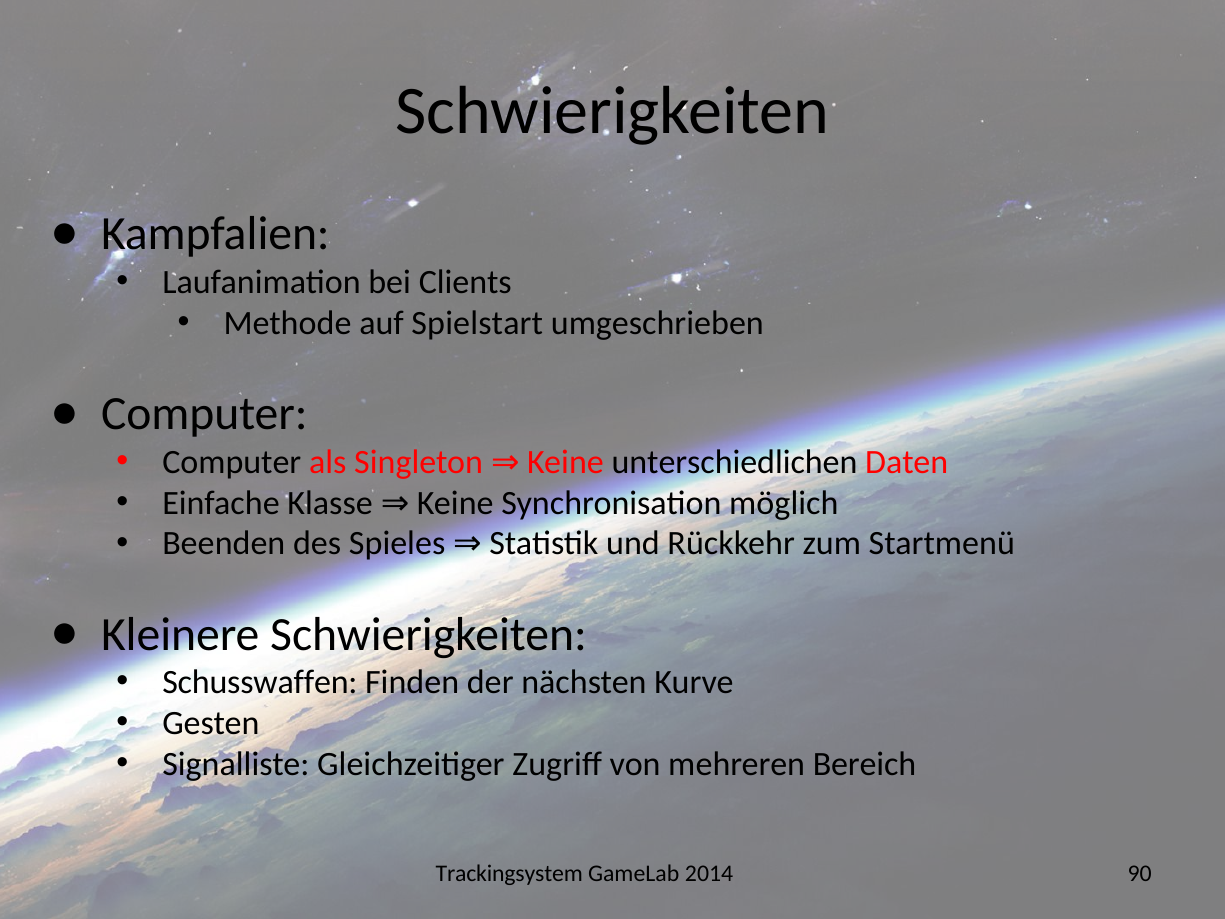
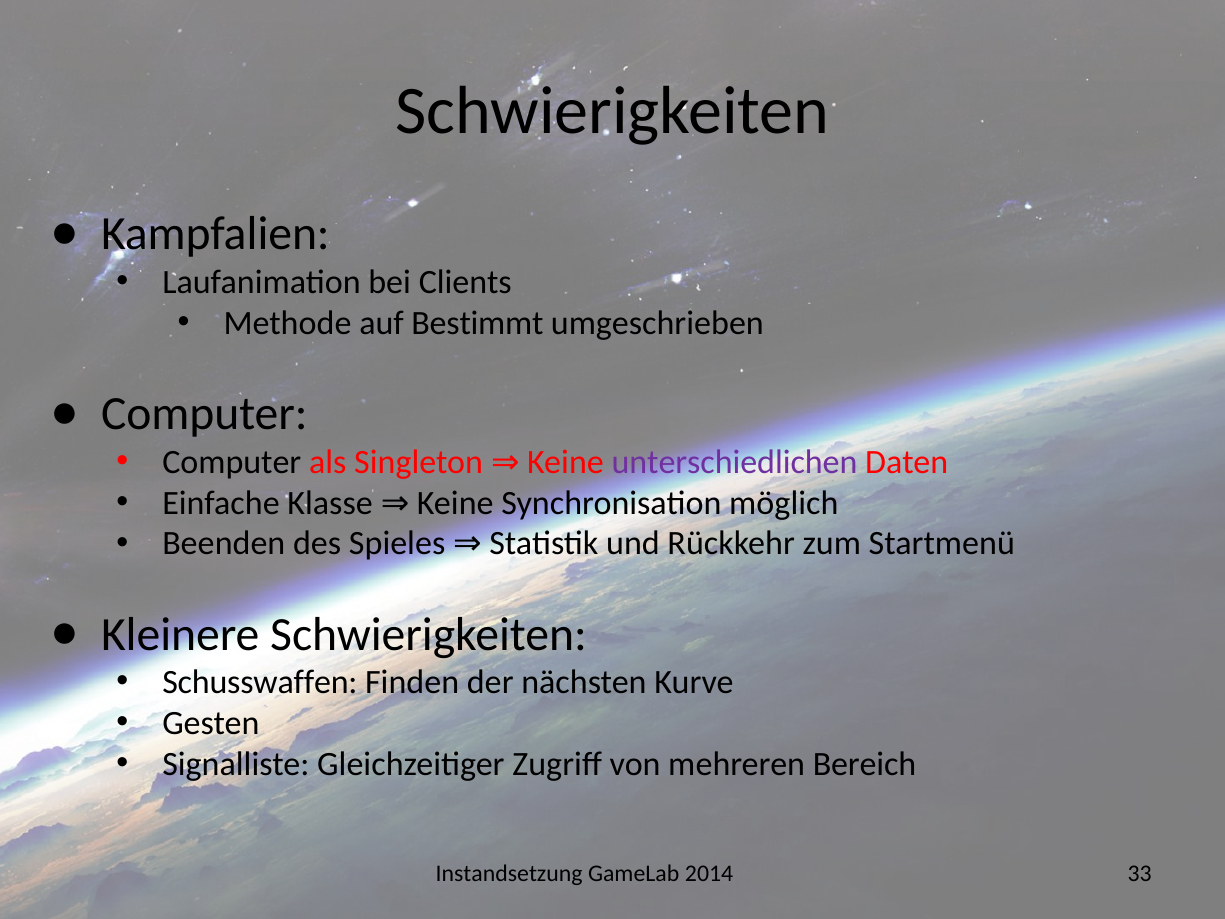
Spielstart: Spielstart -> Bestimmt
unterschiedlichen colour: black -> purple
Trackingsystem: Trackingsystem -> Instandsetzung
90: 90 -> 33
